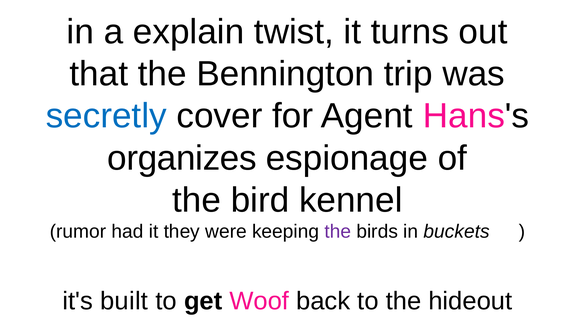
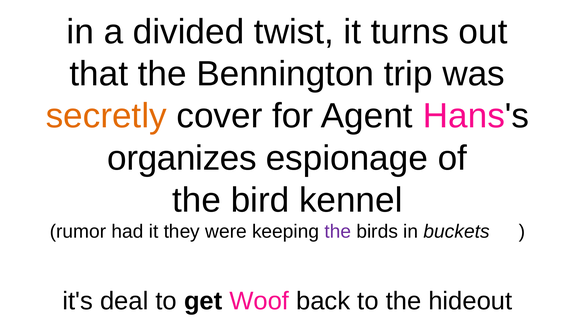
explain: explain -> divided
secretly colour: blue -> orange
built: built -> deal
